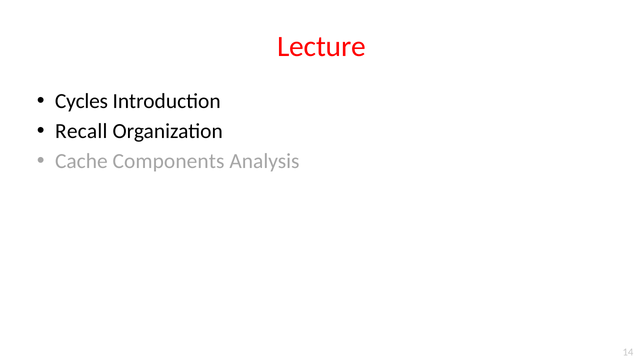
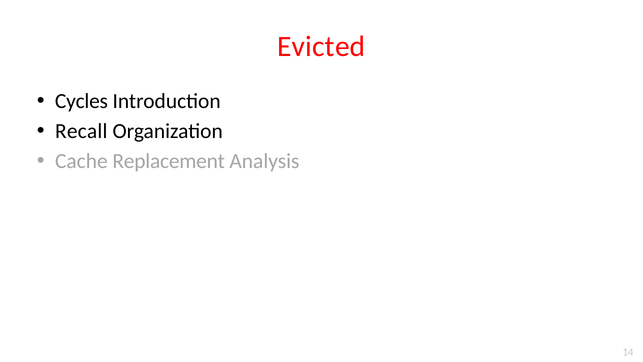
Lecture: Lecture -> Evicted
Components: Components -> Replacement
